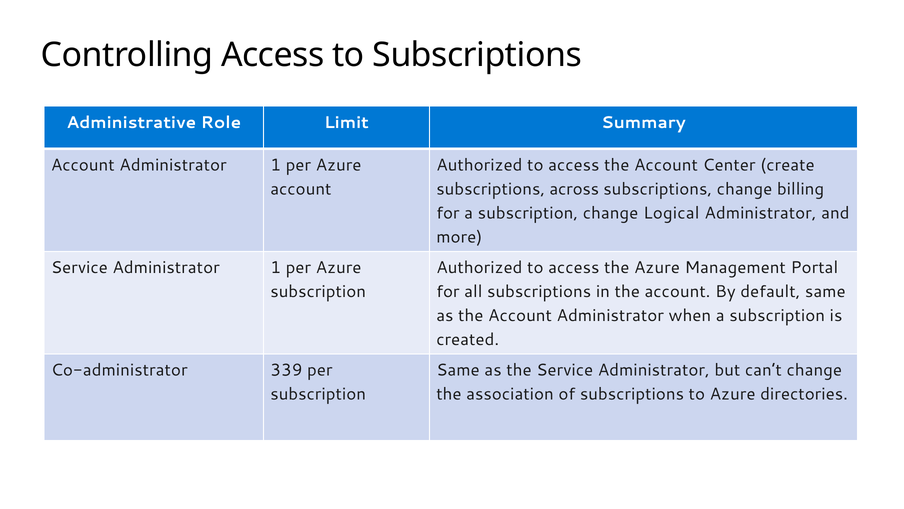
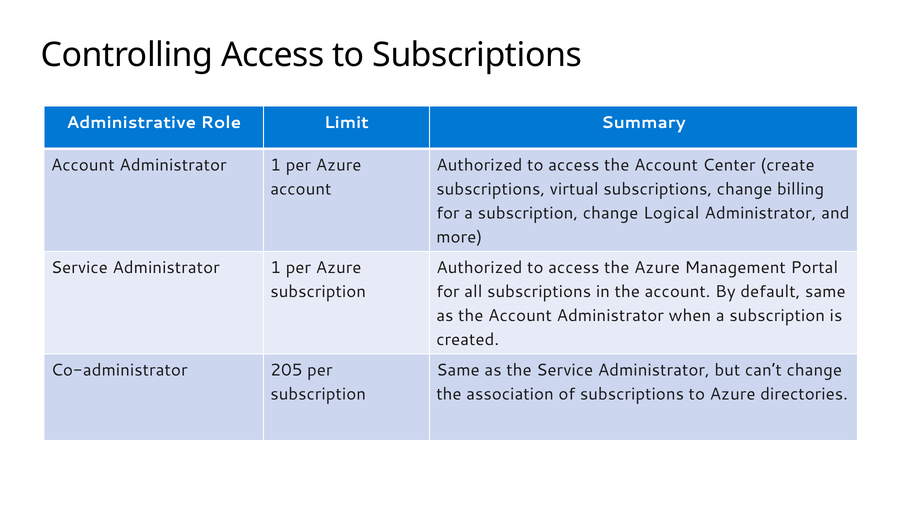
across: across -> virtual
339: 339 -> 205
